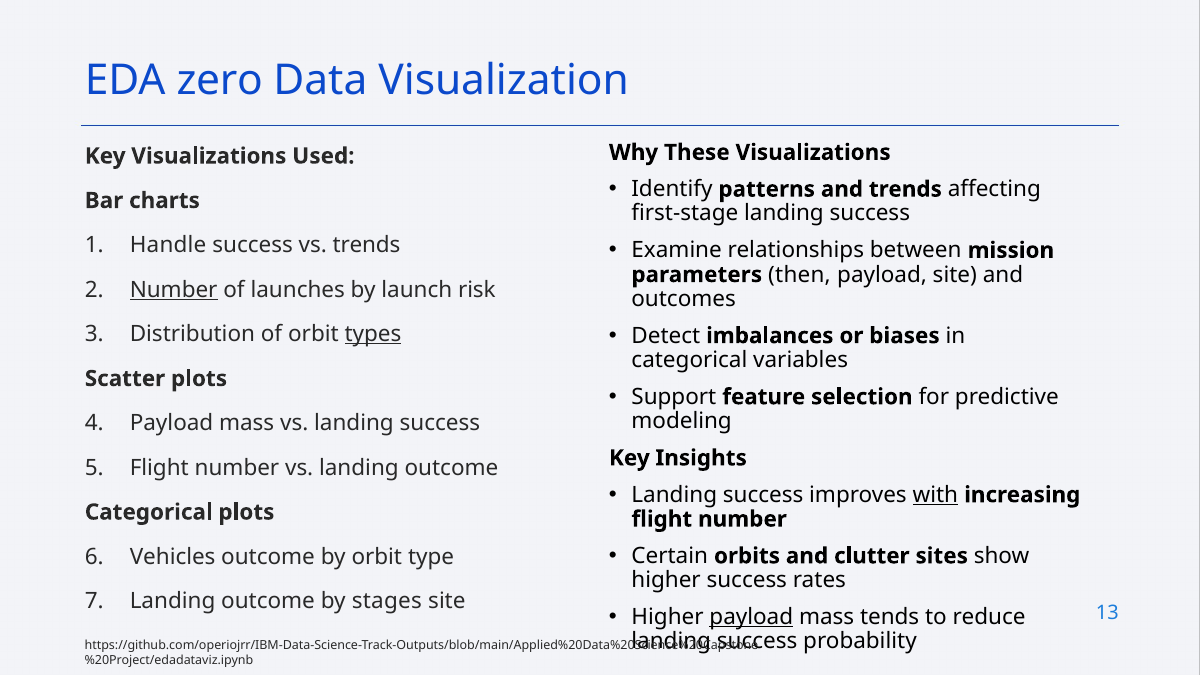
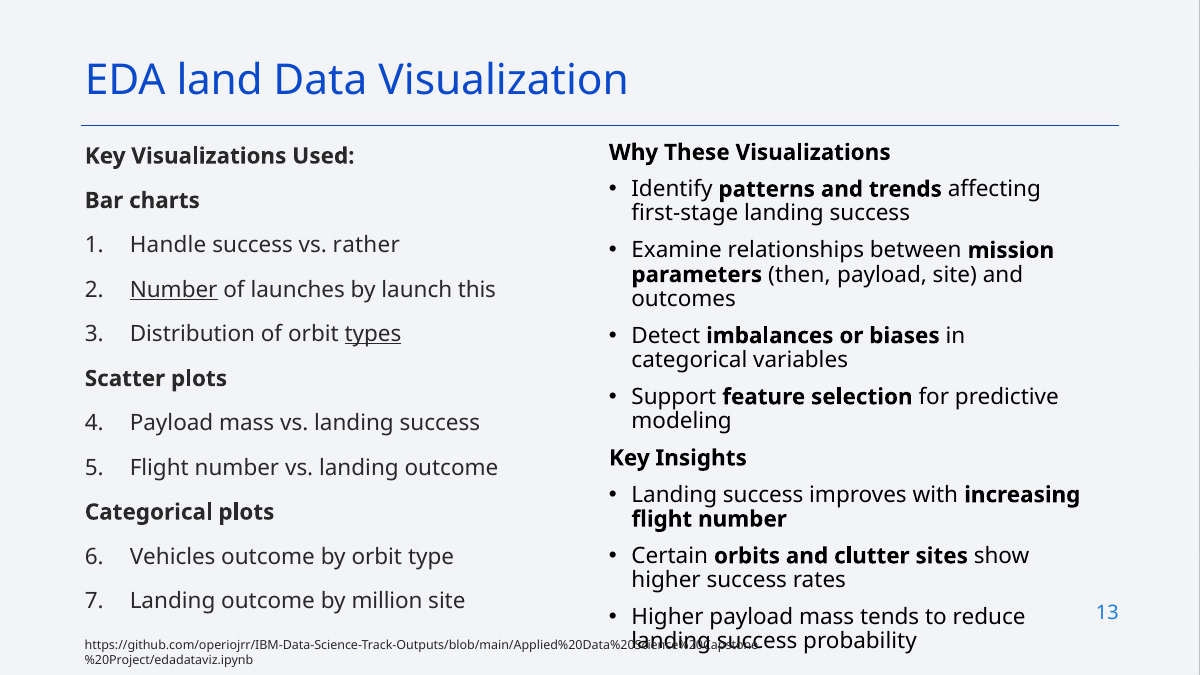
zero: zero -> land
vs trends: trends -> rather
risk: risk -> this
with underline: present -> none
stages: stages -> million
payload at (751, 617) underline: present -> none
